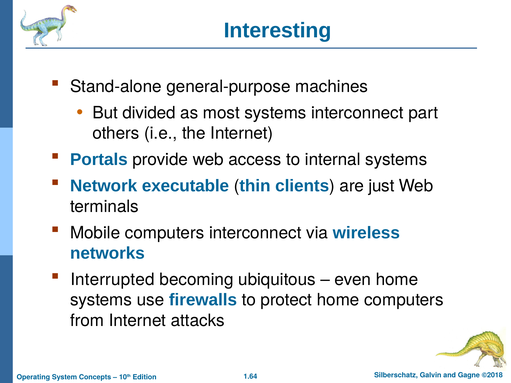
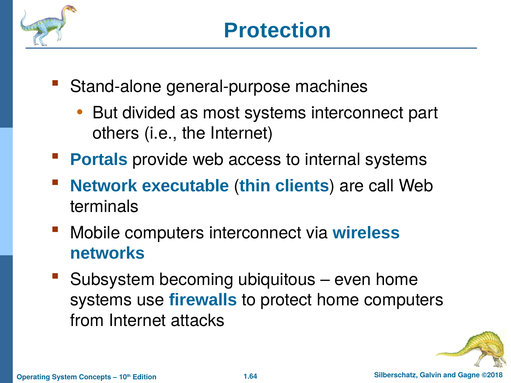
Interesting: Interesting -> Protection
just: just -> call
Interrupted: Interrupted -> Subsystem
